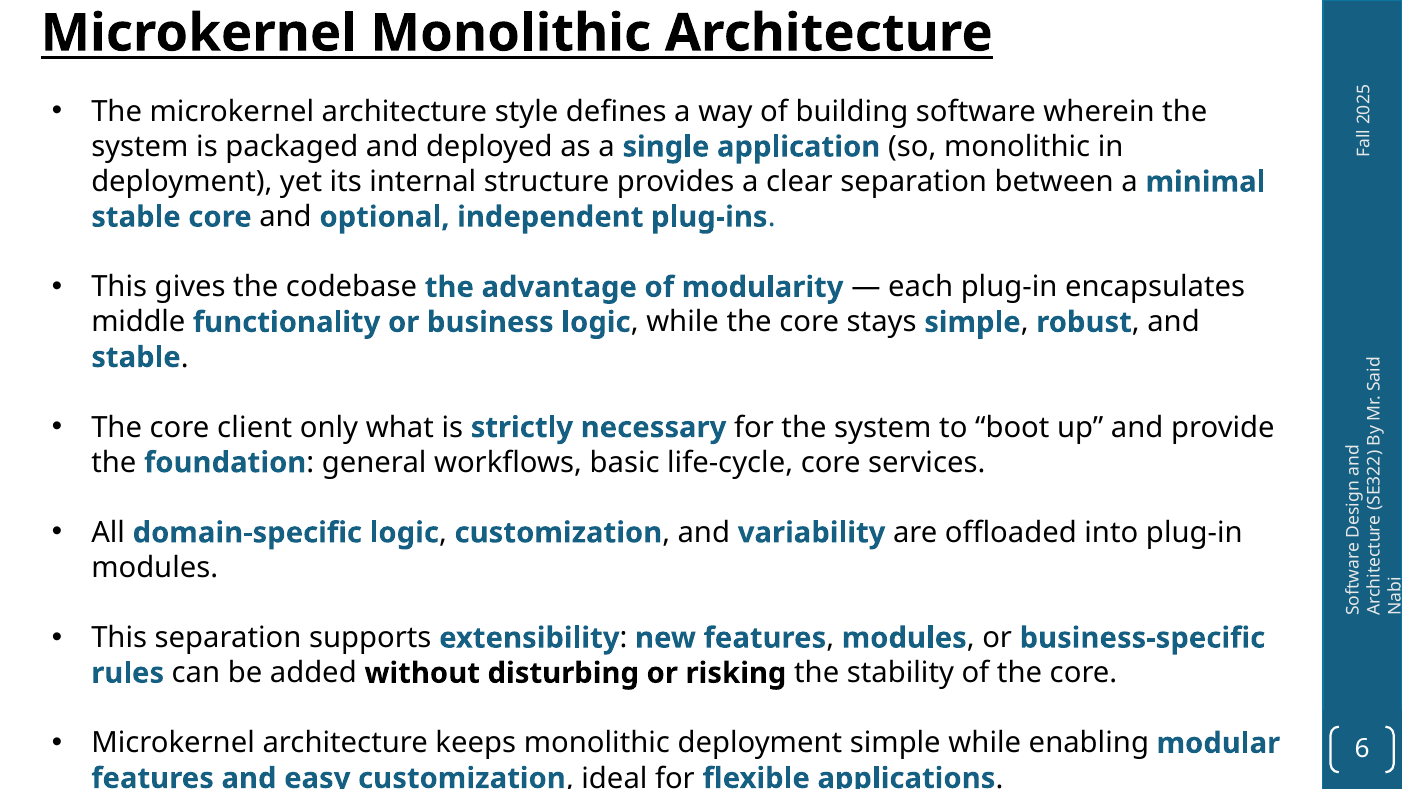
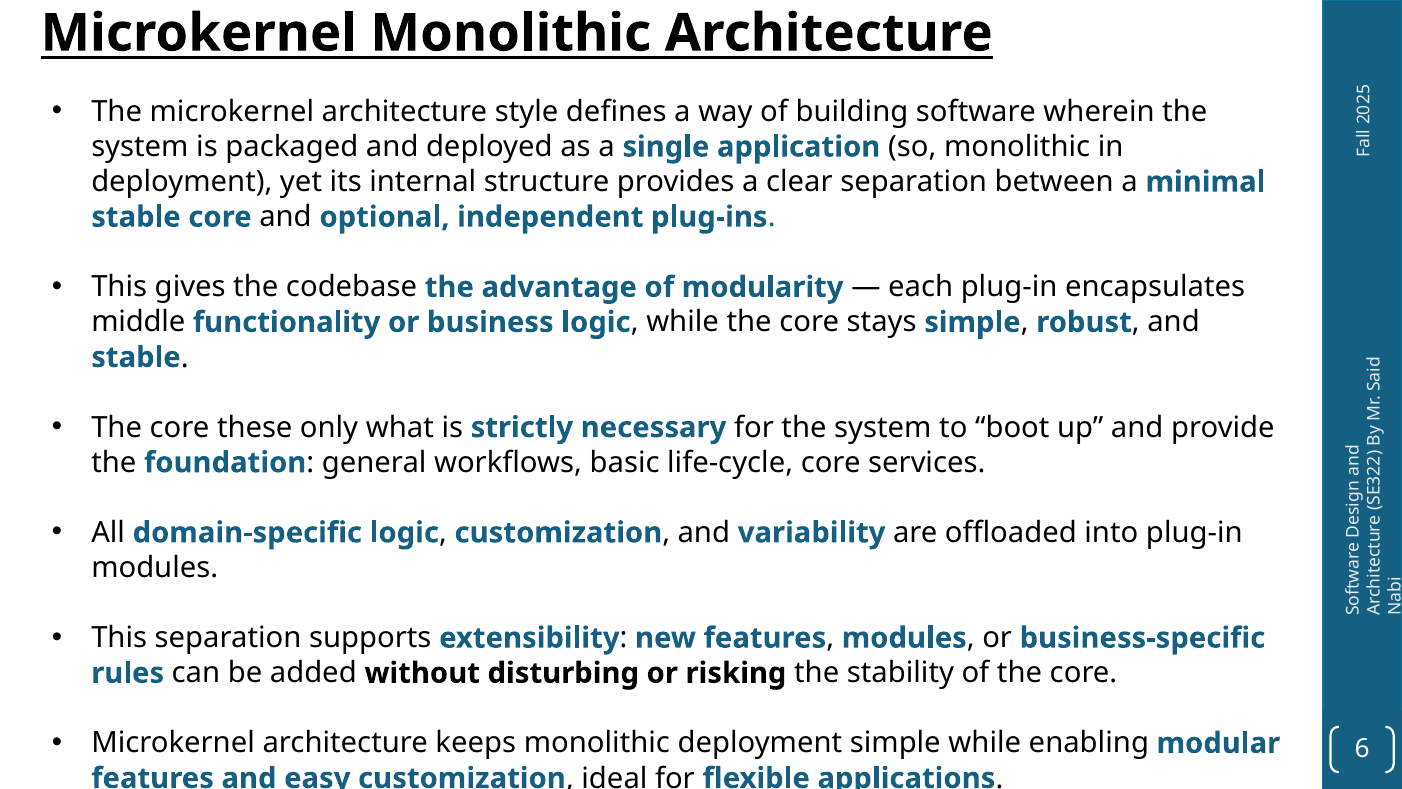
client: client -> these
